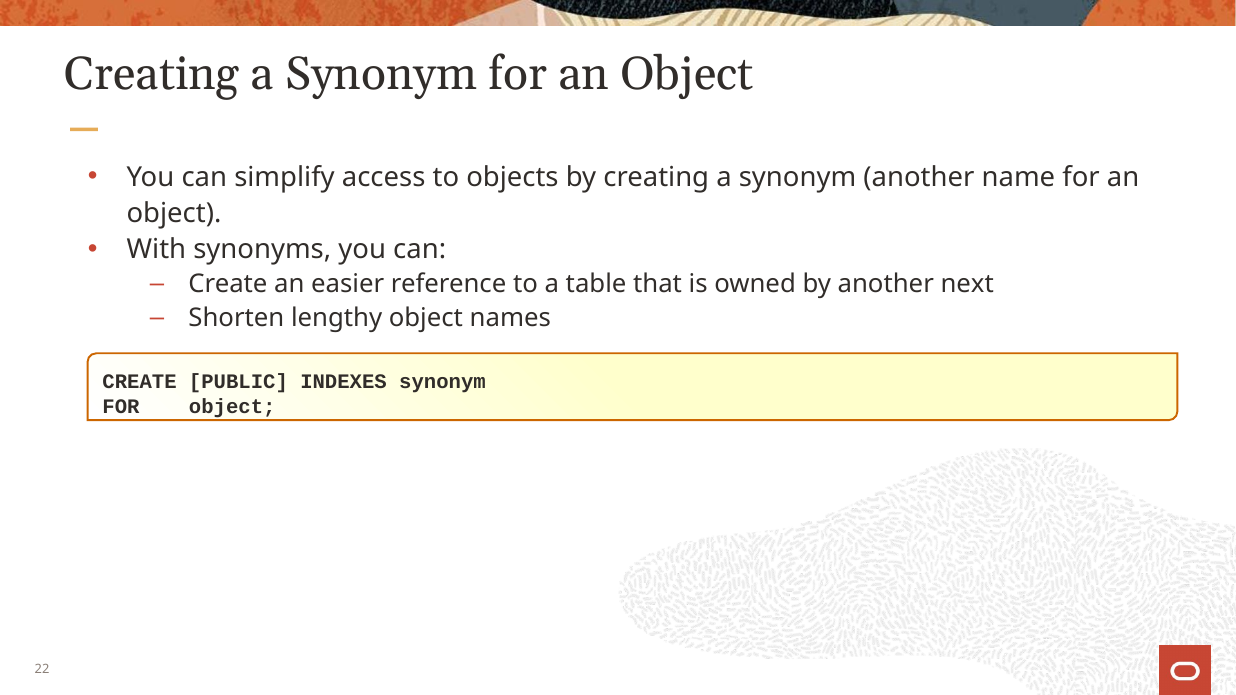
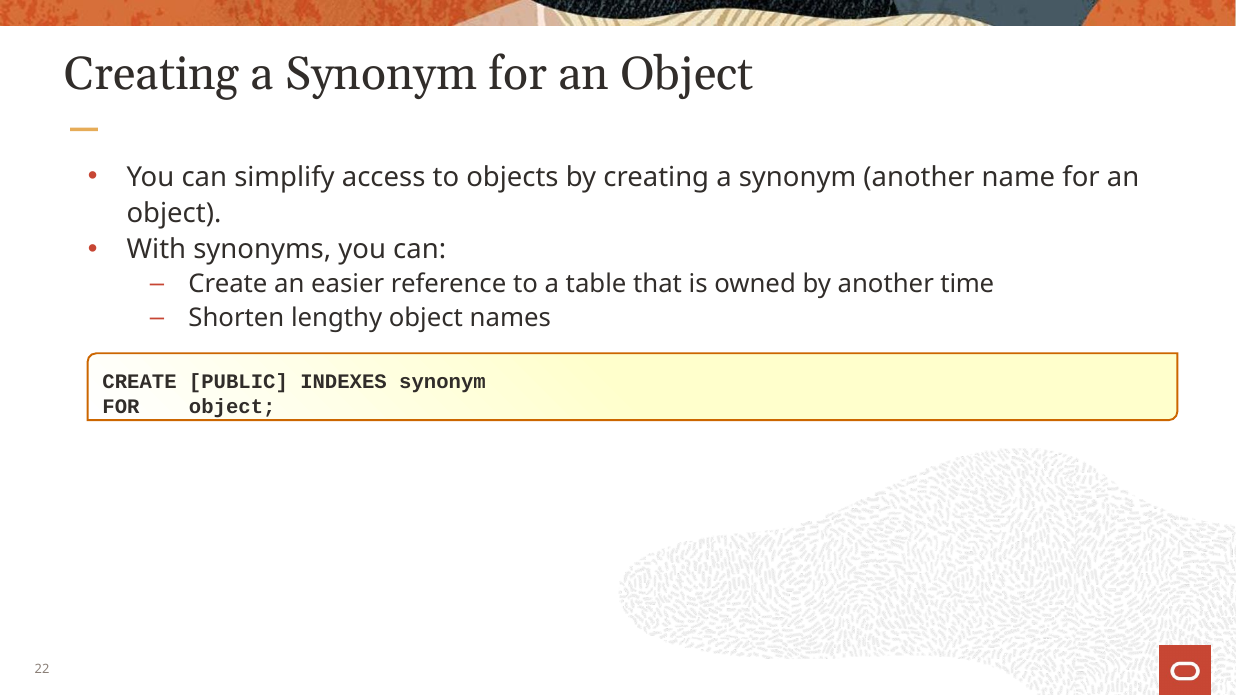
next: next -> time
